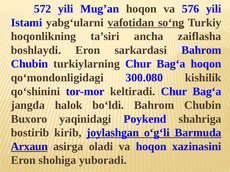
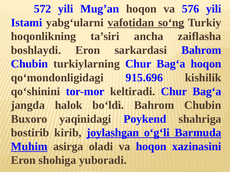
300.080: 300.080 -> 915.696
Arxaun: Arxaun -> Muhim
